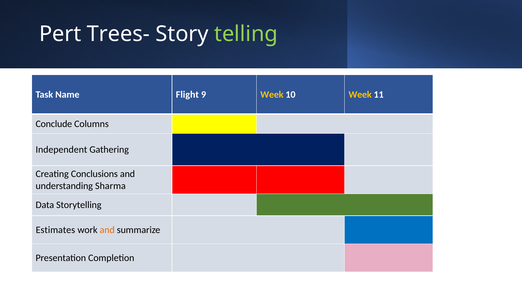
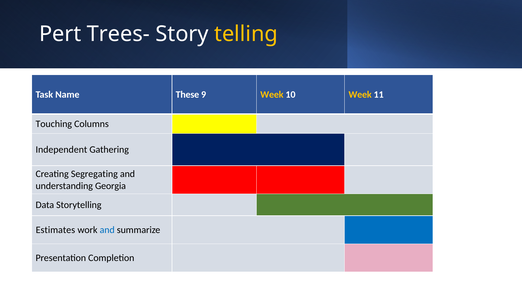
telling colour: light green -> yellow
Flight: Flight -> These
Conclude: Conclude -> Touching
Conclusions: Conclusions -> Segregating
Sharma: Sharma -> Georgia
and at (107, 230) colour: orange -> blue
